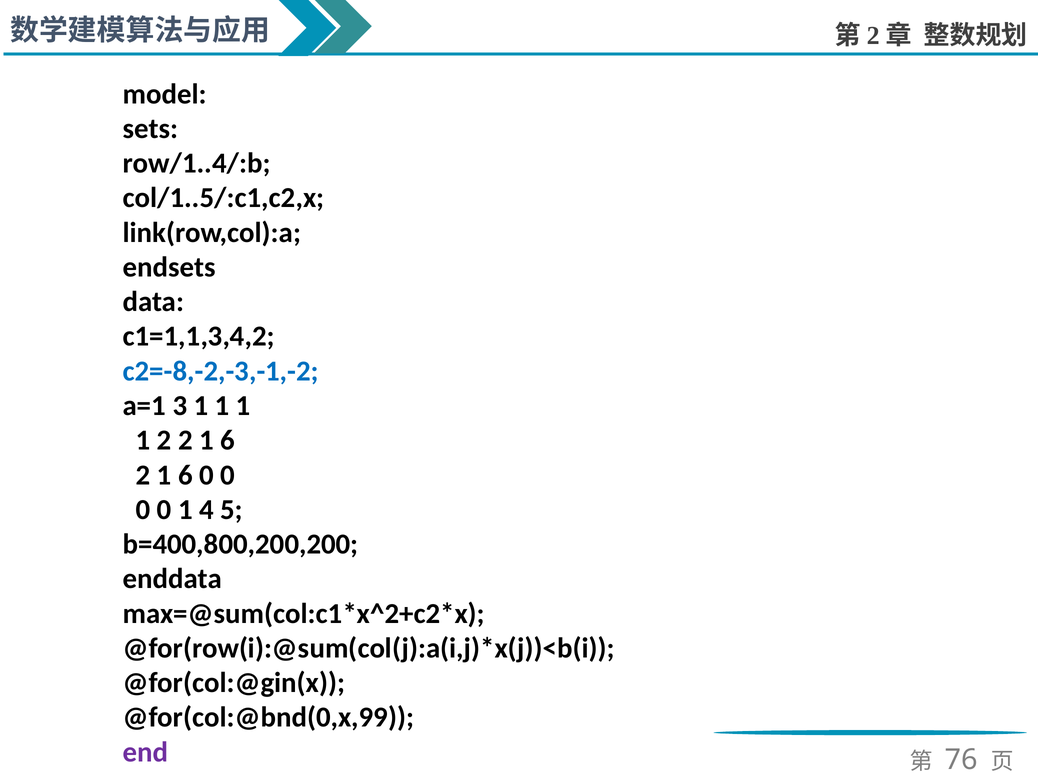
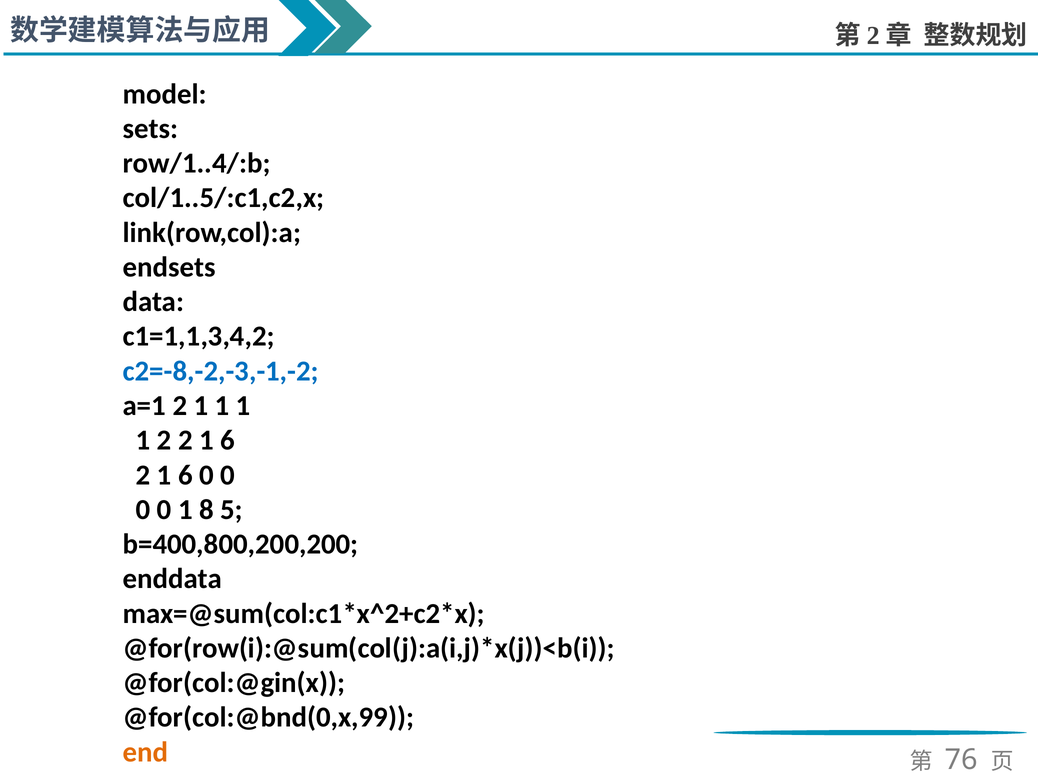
a=1 3: 3 -> 2
4: 4 -> 8
end colour: purple -> orange
